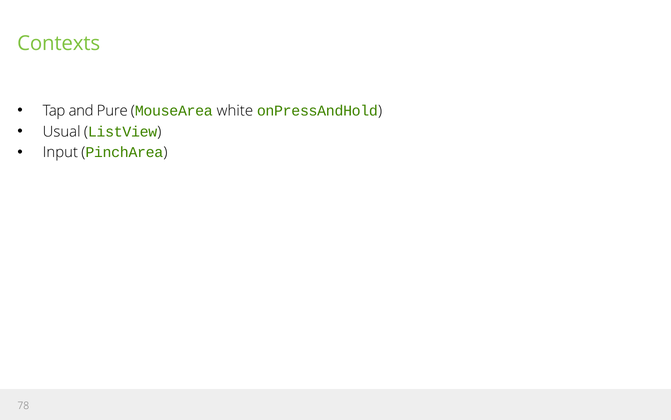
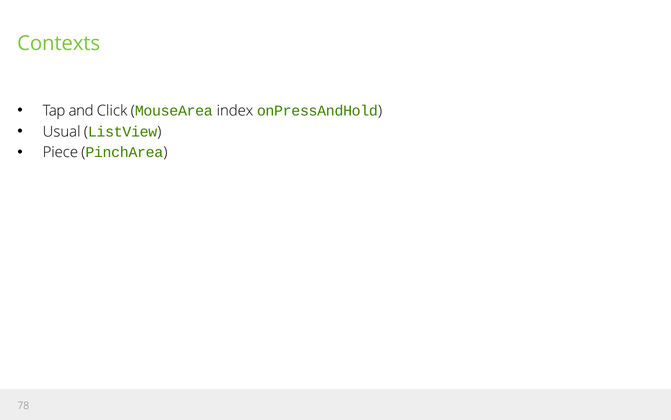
Pure: Pure -> Click
white: white -> index
Input: Input -> Piece
